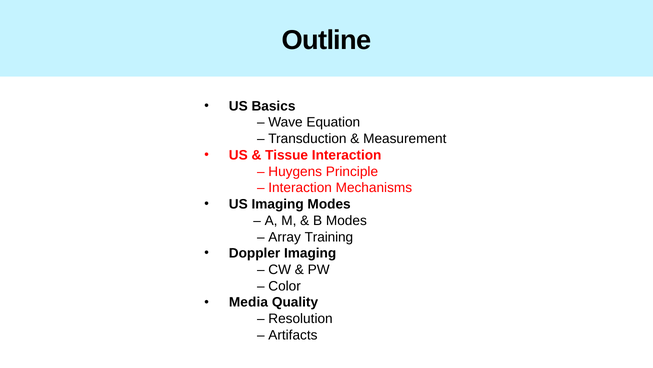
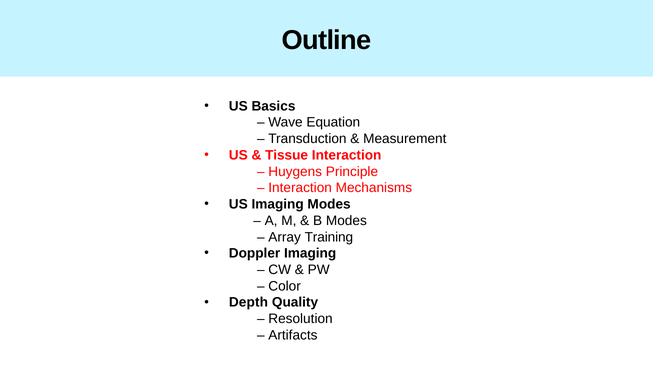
Media: Media -> Depth
